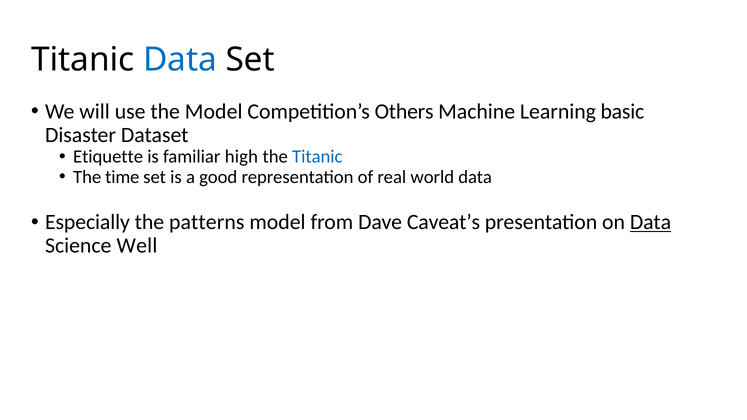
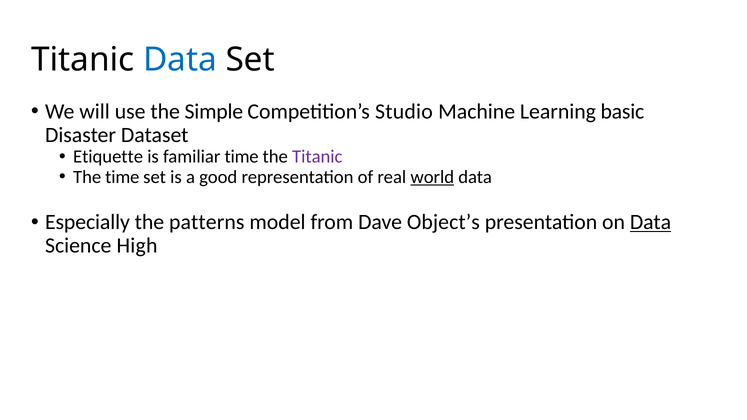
the Model: Model -> Simple
Others: Others -> Studio
familiar high: high -> time
Titanic at (317, 157) colour: blue -> purple
world underline: none -> present
Caveat’s: Caveat’s -> Object’s
Well: Well -> High
